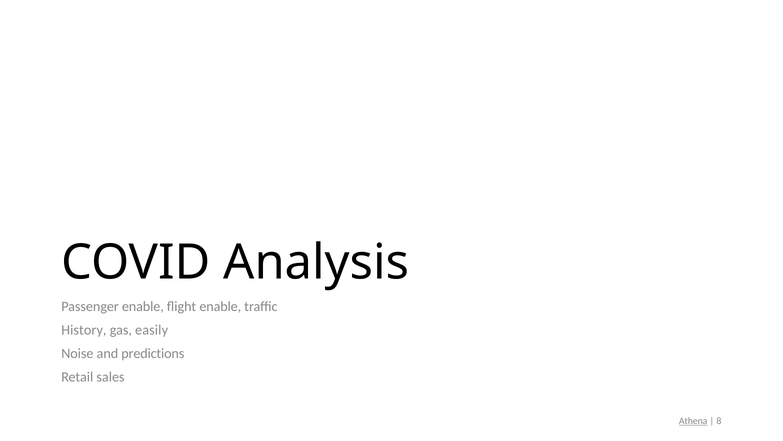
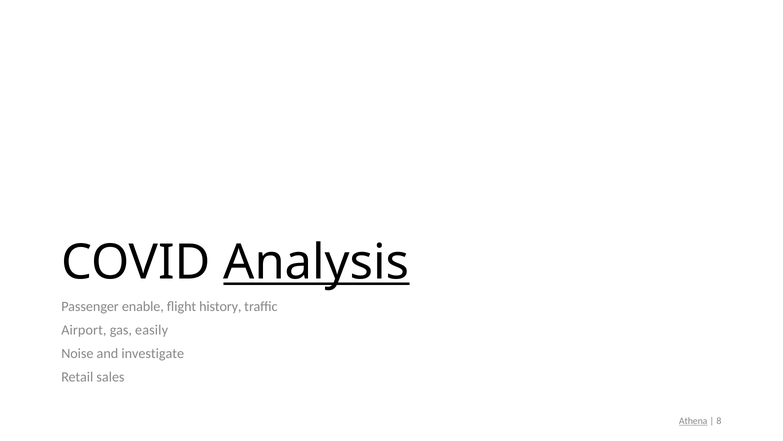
Analysis underline: none -> present
flight enable: enable -> history
History: History -> Airport
predictions: predictions -> investigate
